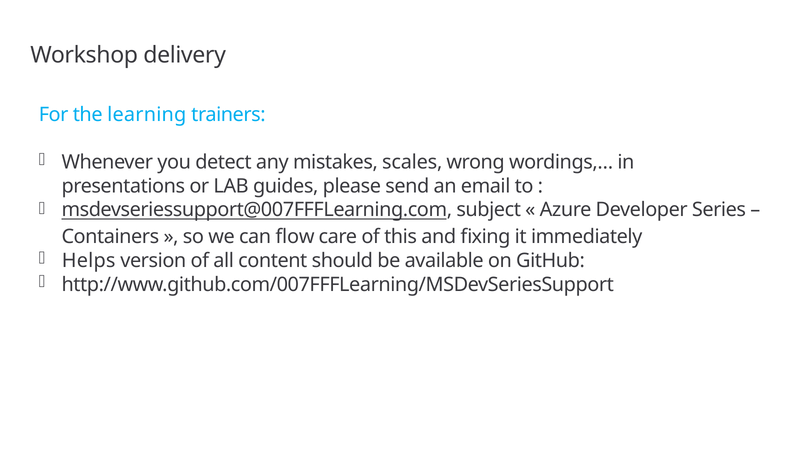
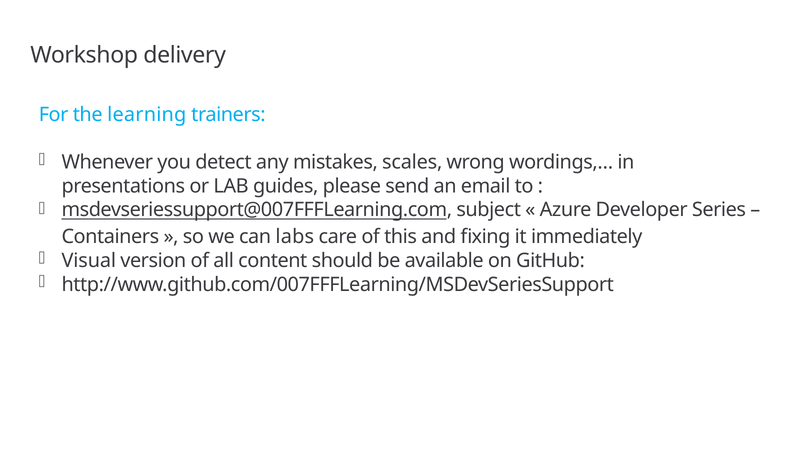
flow: flow -> labs
Helps: Helps -> Visual
